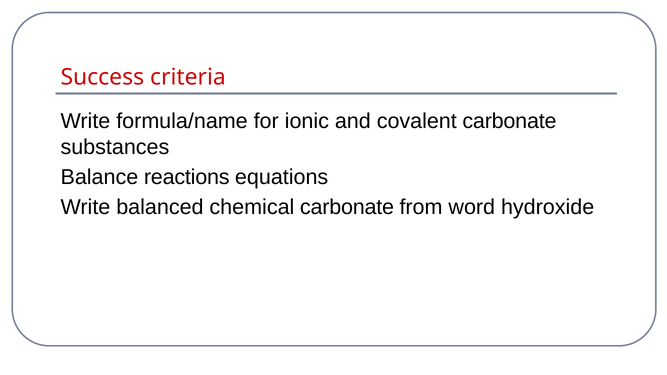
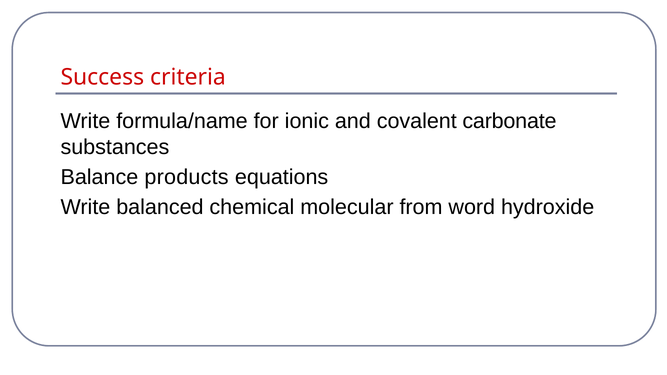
reactions: reactions -> products
chemical carbonate: carbonate -> molecular
